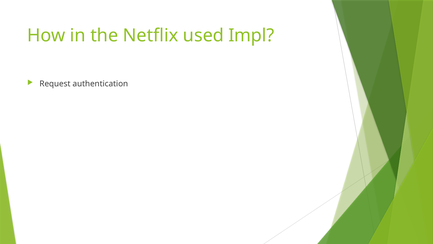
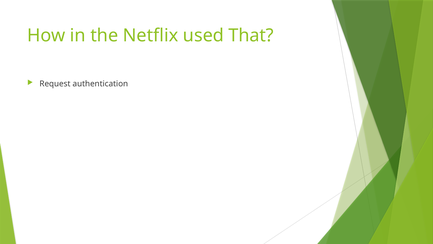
Impl: Impl -> That
